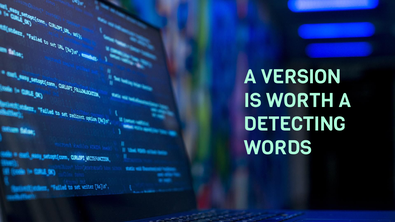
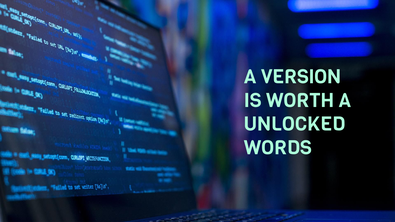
DETECTING: DETECTING -> UNLOCKED
